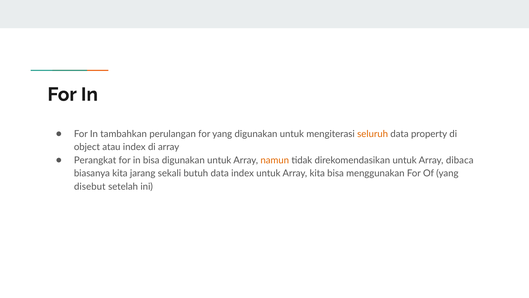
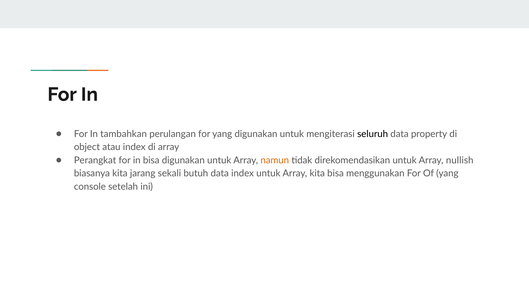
seluruh colour: orange -> black
dibaca: dibaca -> nullish
disebut: disebut -> console
